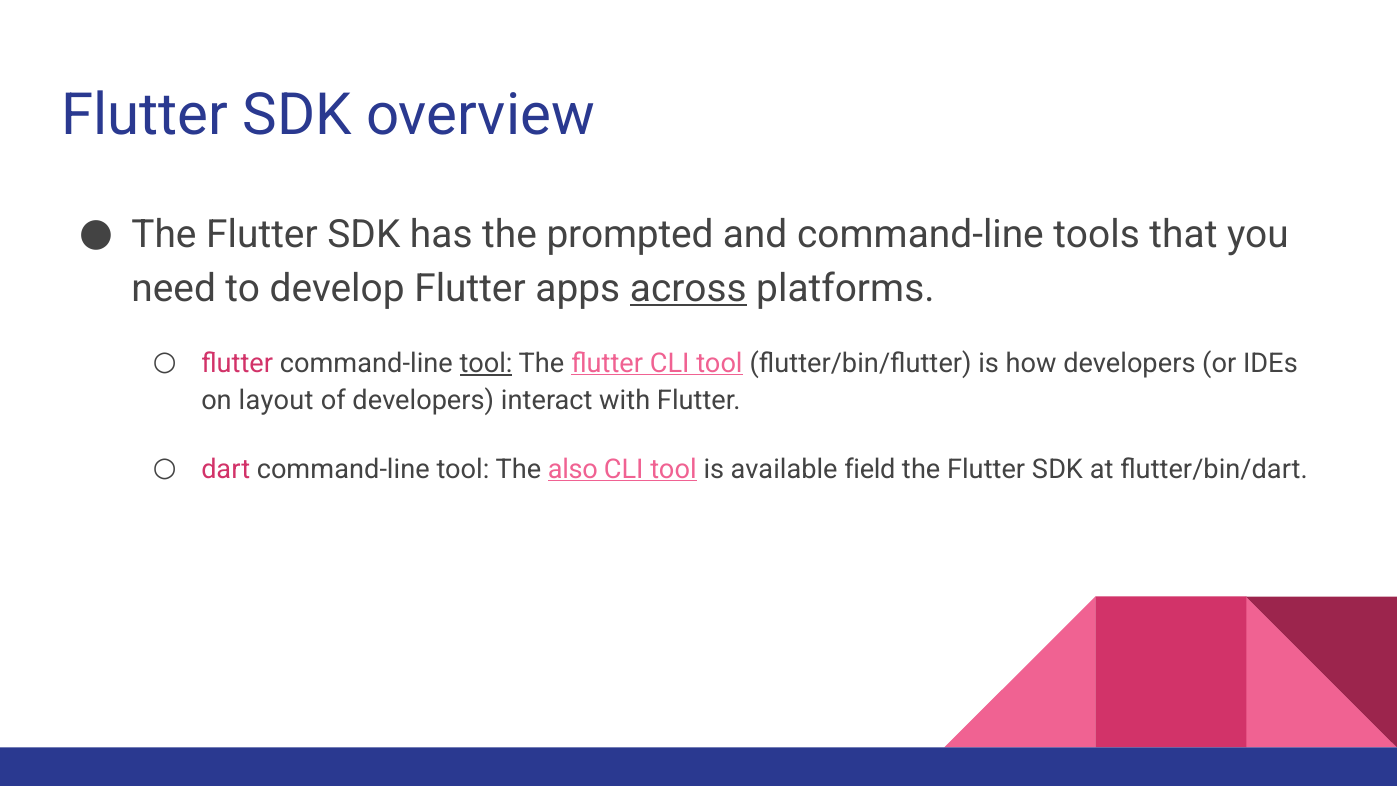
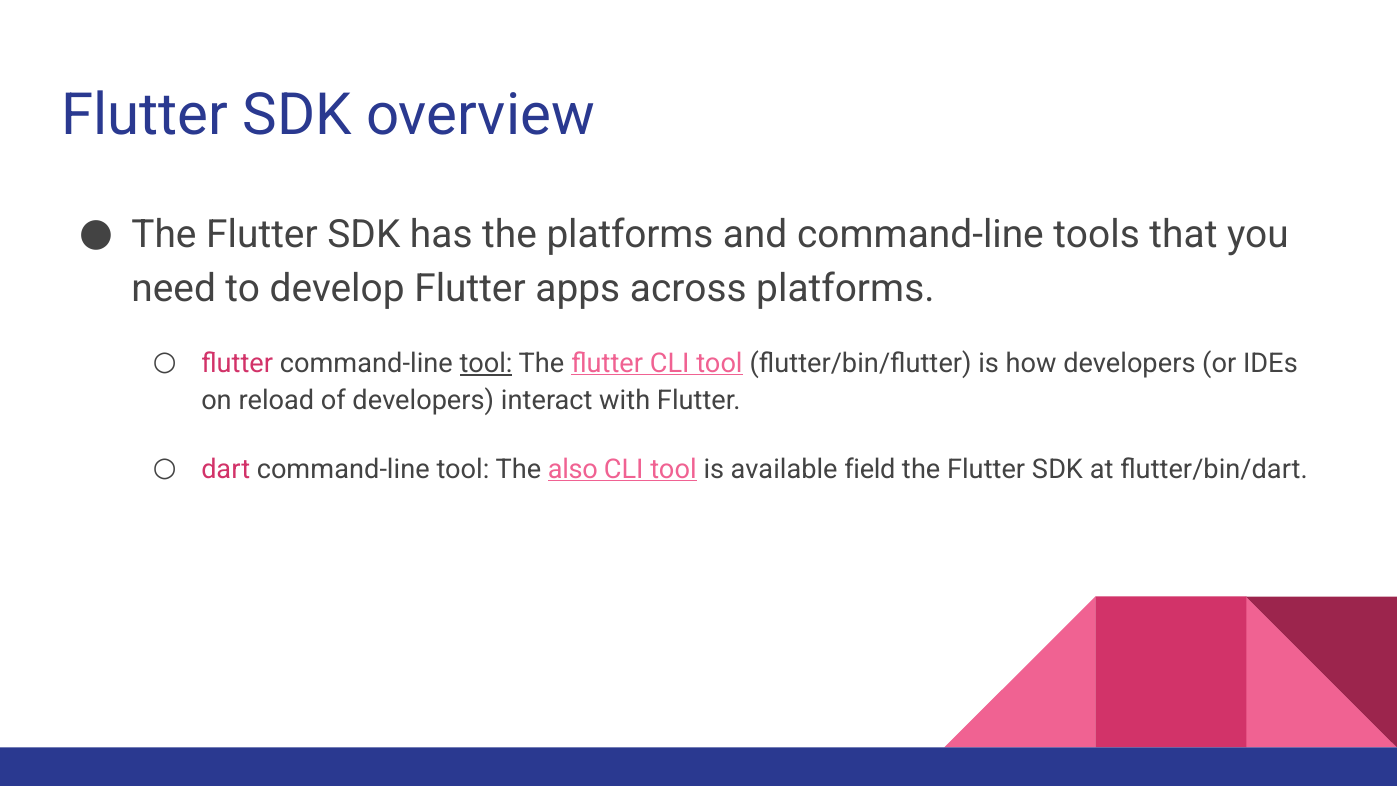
the prompted: prompted -> platforms
across underline: present -> none
layout: layout -> reload
